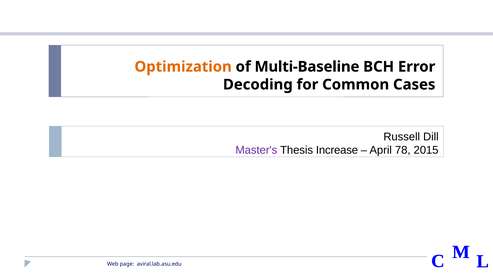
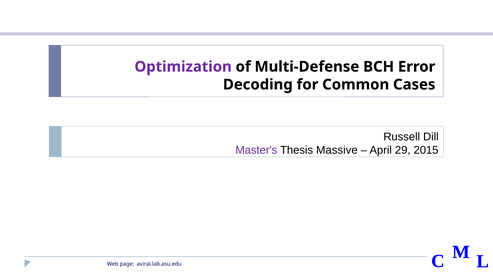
Optimization colour: orange -> purple
Multi-Baseline: Multi-Baseline -> Multi-Defense
Increase: Increase -> Massive
78: 78 -> 29
